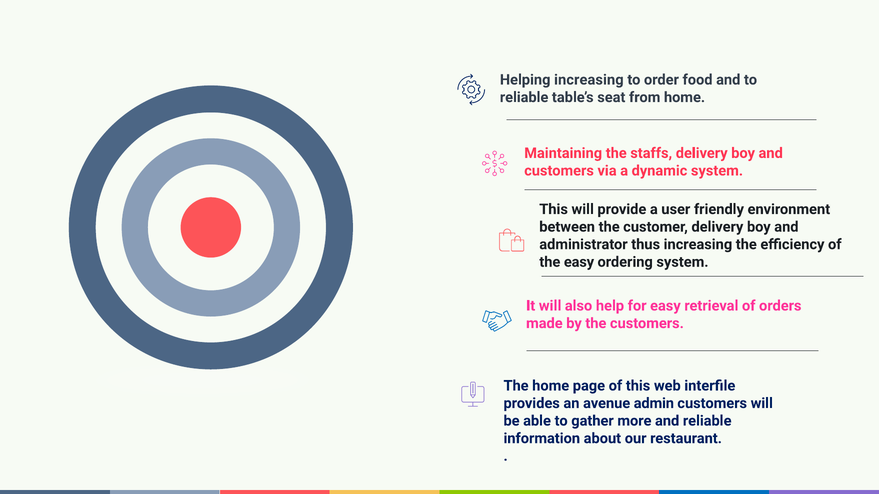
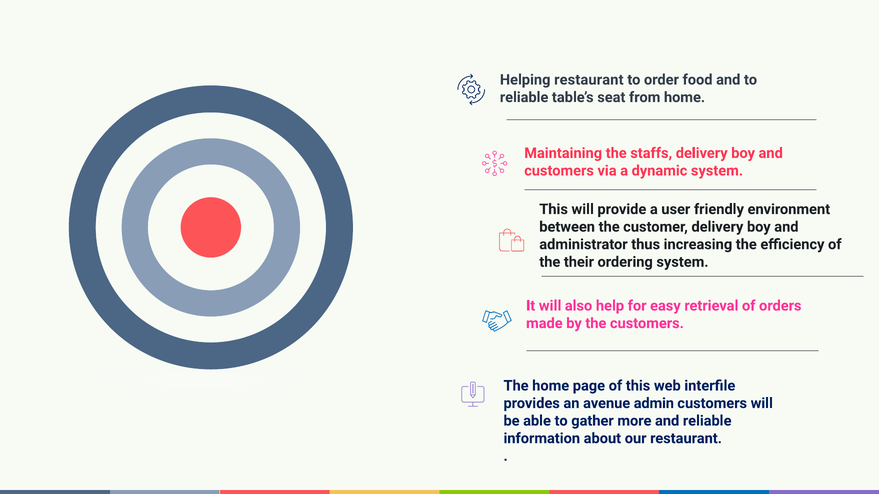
Helping increasing: increasing -> restaurant
the easy: easy -> their
